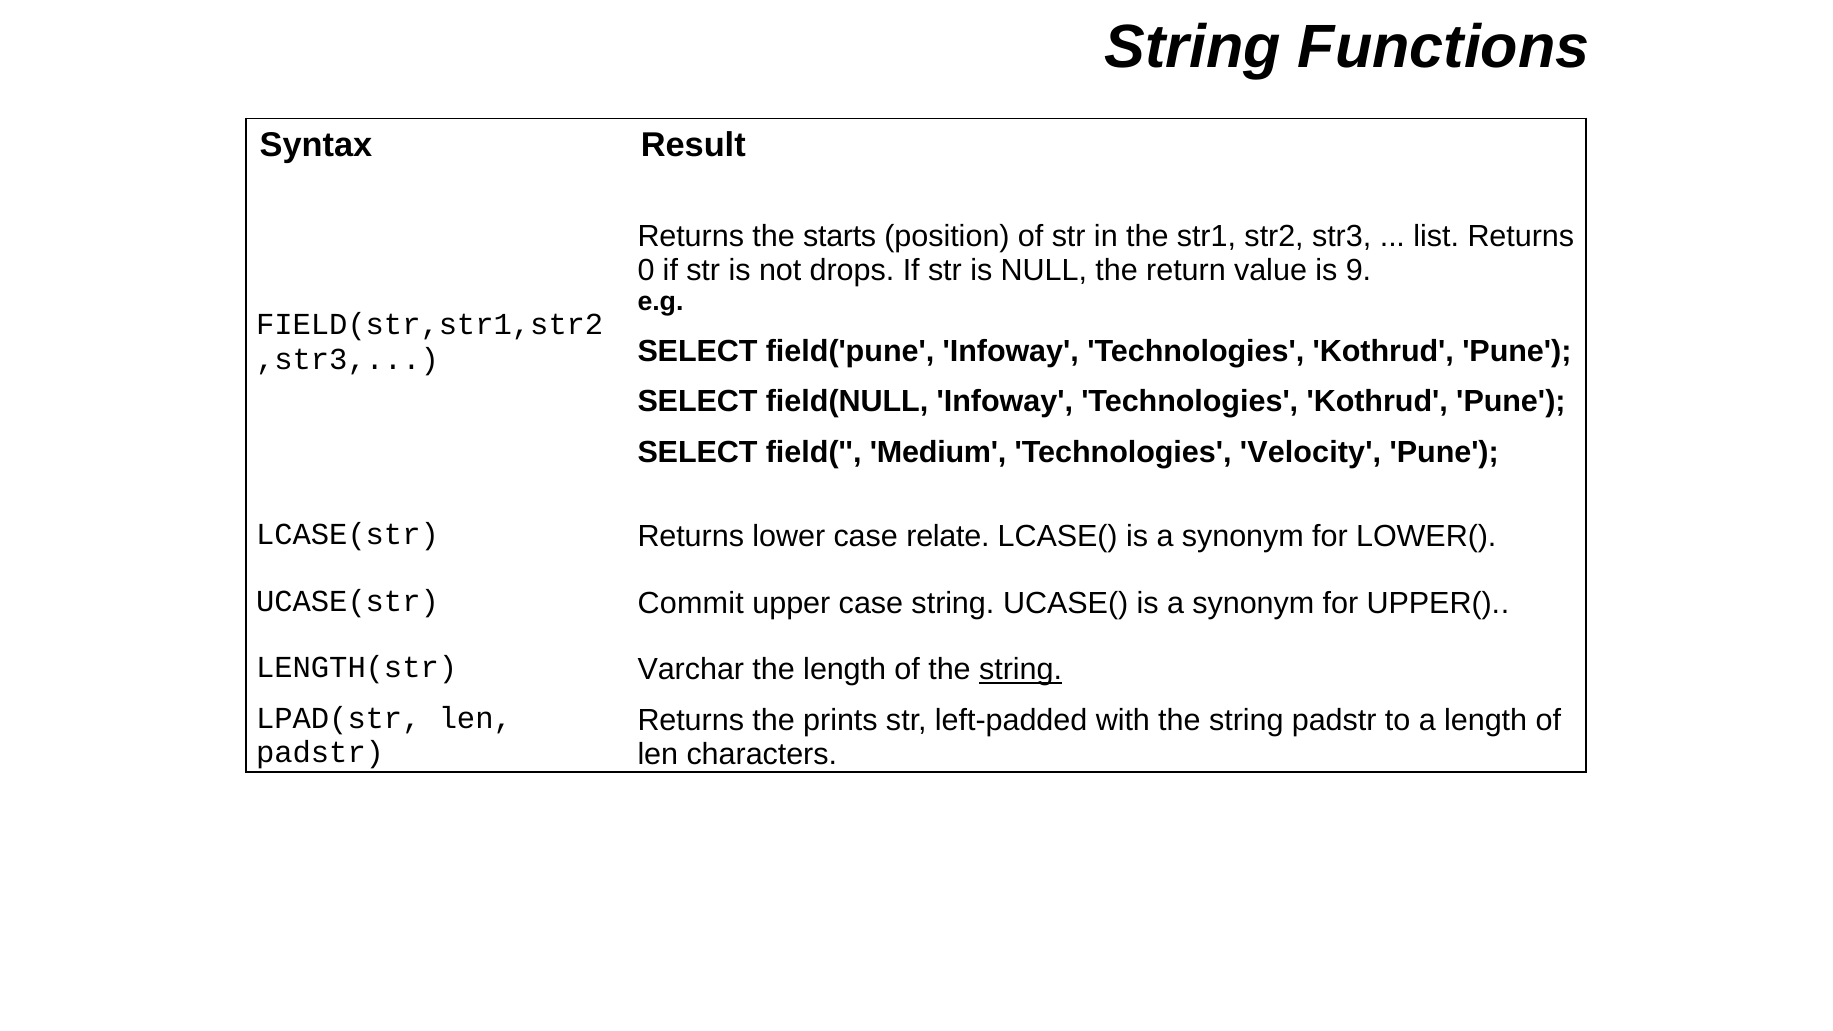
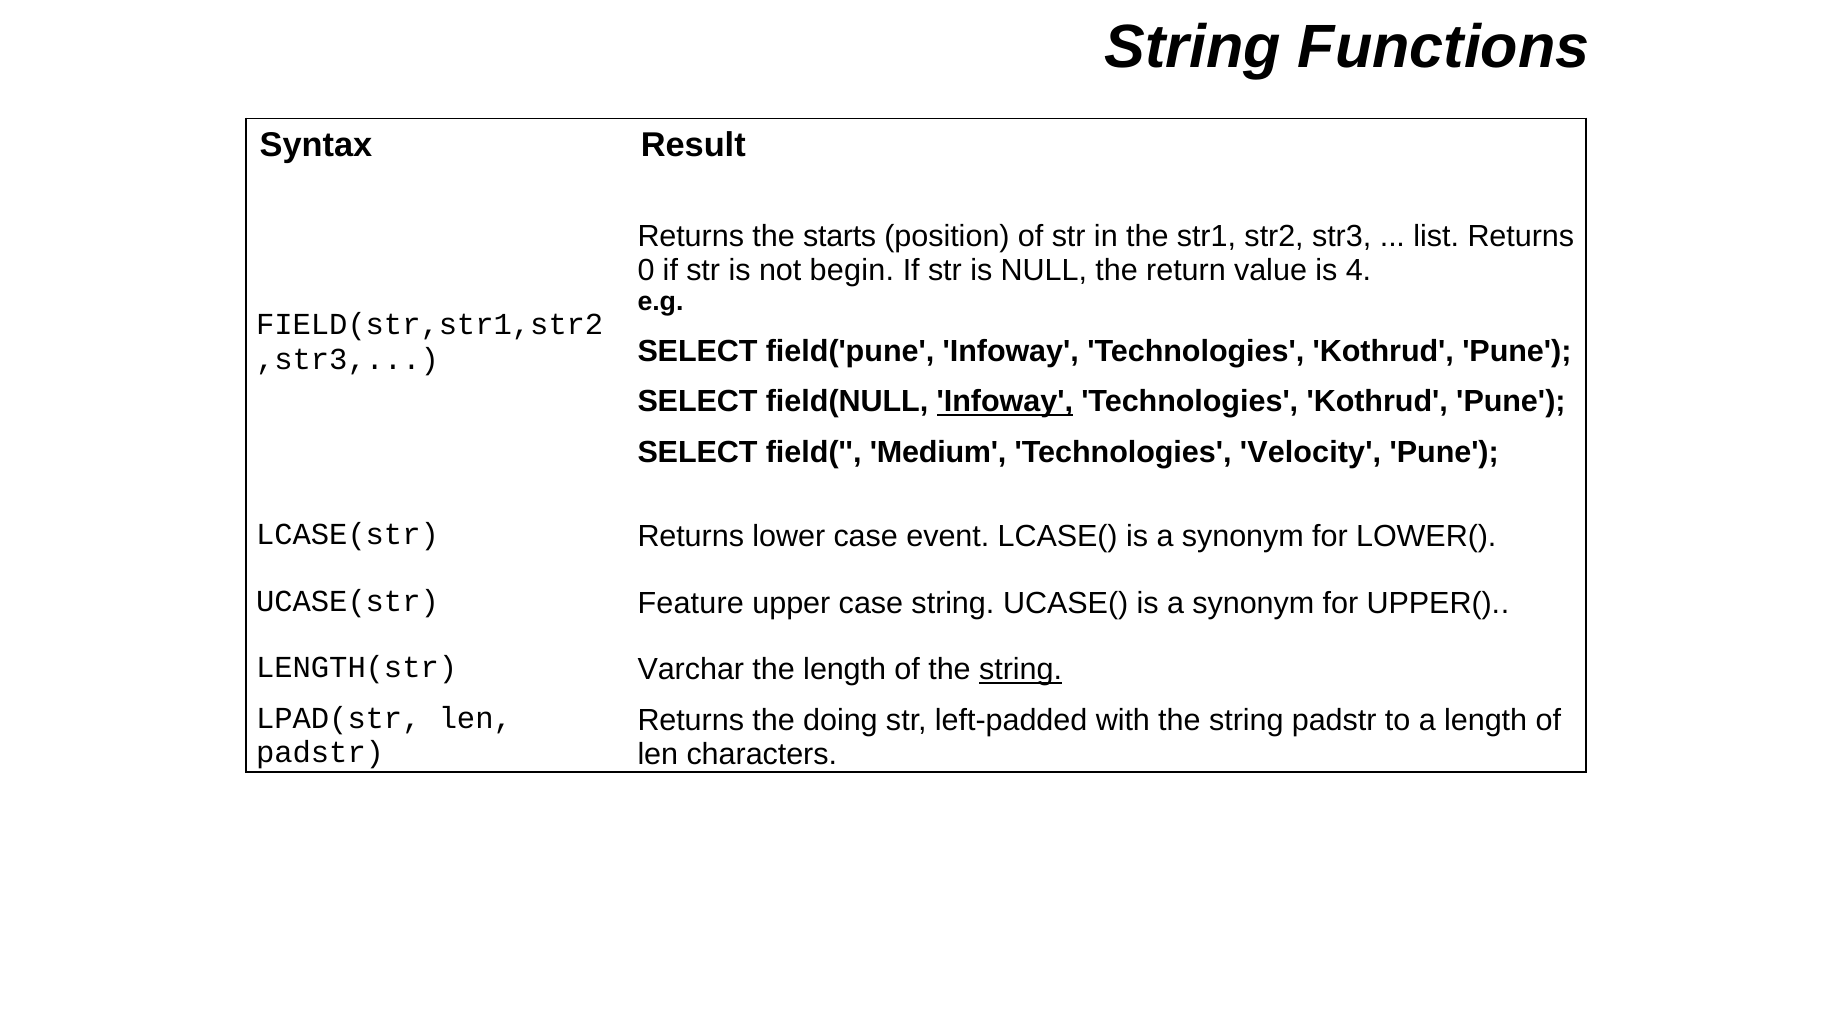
drops: drops -> begin
9: 9 -> 4
Infoway at (1005, 402) underline: none -> present
relate: relate -> event
Commit: Commit -> Feature
prints: prints -> doing
